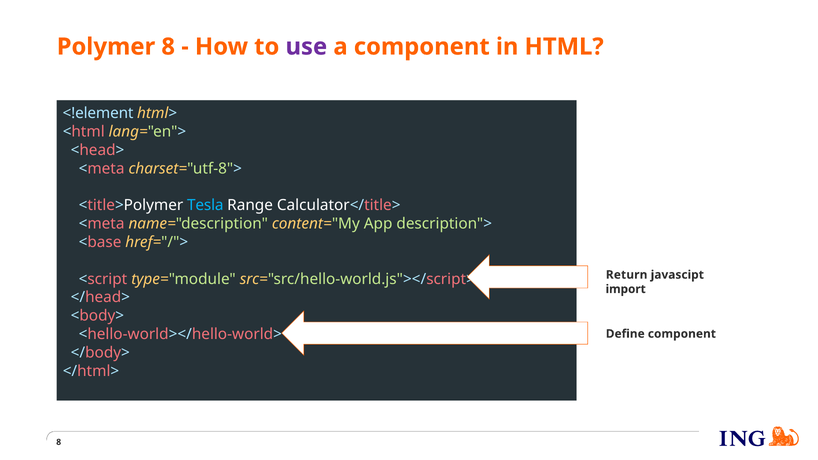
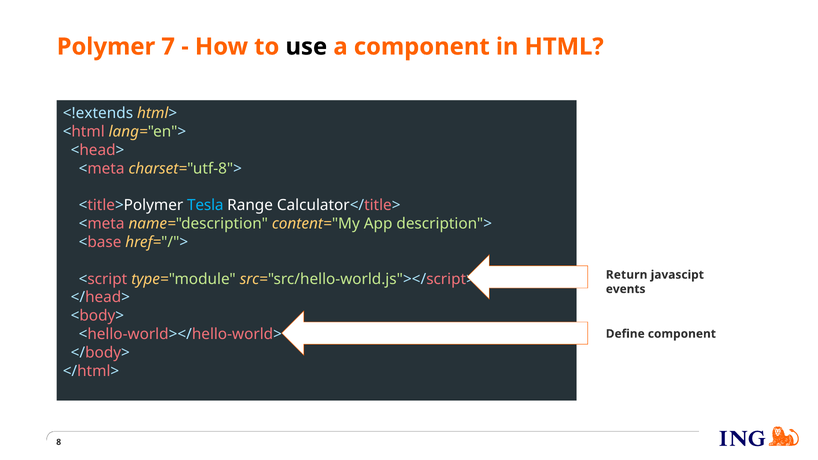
Polymer 8: 8 -> 7
use colour: purple -> black
<!element: <!element -> <!extends
import: import -> events
